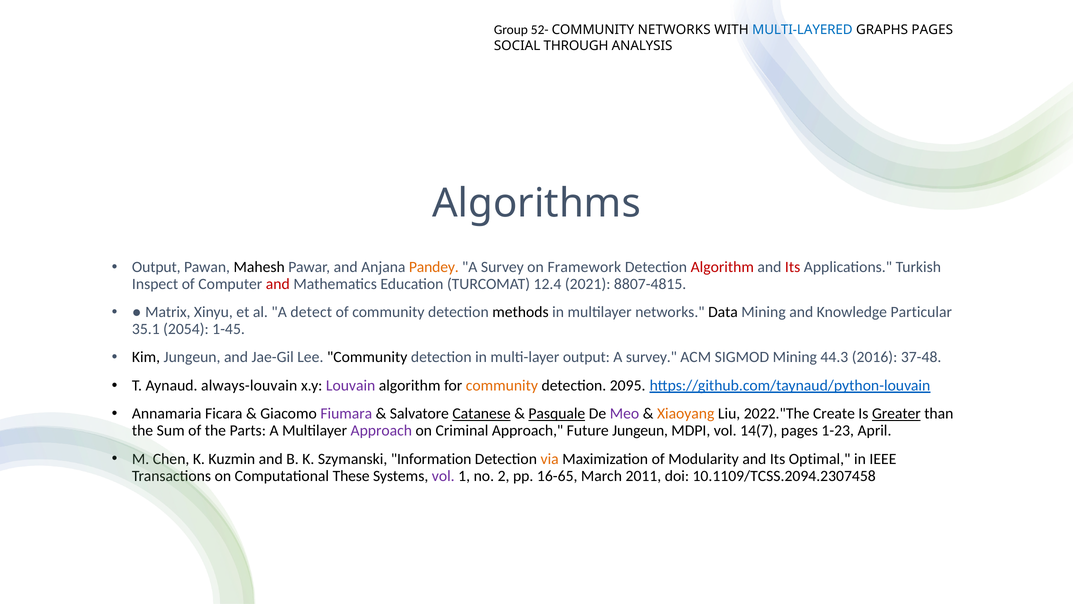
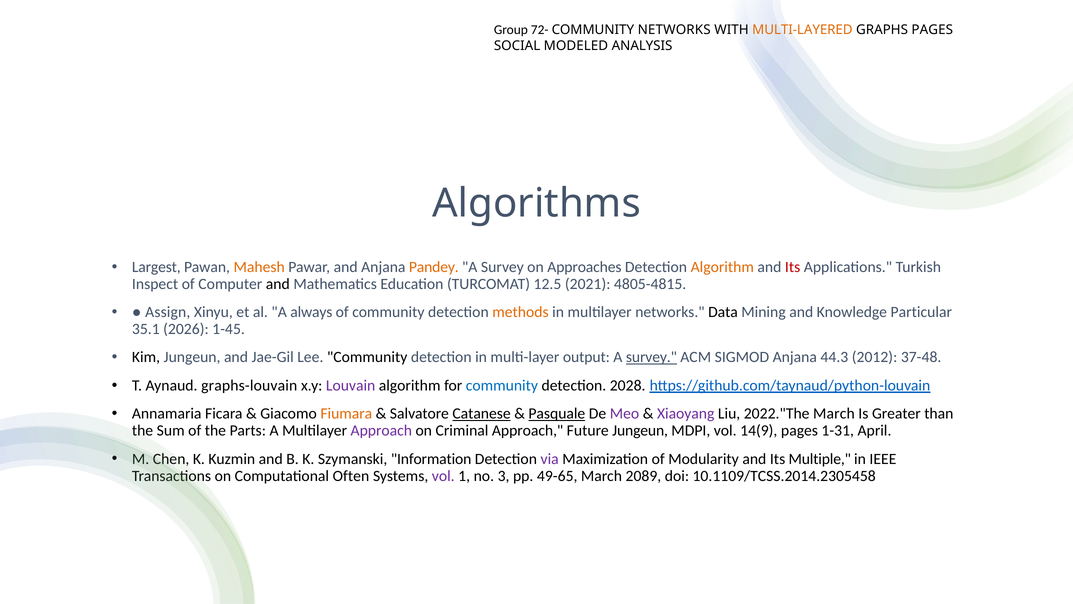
52-: 52- -> 72-
MULTI-LAYERED colour: blue -> orange
THROUGH: THROUGH -> MODELED
Output at (156, 267): Output -> Largest
Mahesh colour: black -> orange
Framework: Framework -> Approaches
Algorithm at (722, 267) colour: red -> orange
and at (278, 284) colour: red -> black
12.4: 12.4 -> 12.5
8807-4815: 8807-4815 -> 4805-4815
Matrix: Matrix -> Assign
detect: detect -> always
methods colour: black -> orange
2054: 2054 -> 2026
survey at (651, 357) underline: none -> present
SIGMOD Mining: Mining -> Anjana
2016: 2016 -> 2012
always-louvain: always-louvain -> graphs-louvain
community at (502, 385) colour: orange -> blue
2095: 2095 -> 2028
Fiumara colour: purple -> orange
Xiaoyang colour: orange -> purple
2022."The Create: Create -> March
Greater underline: present -> none
14(7: 14(7 -> 14(9
1-23: 1-23 -> 1-31
via colour: orange -> purple
Optimal: Optimal -> Multiple
These: These -> Often
2: 2 -> 3
16-65: 16-65 -> 49-65
2011: 2011 -> 2089
10.1109/TCSS.2094.2307458: 10.1109/TCSS.2094.2307458 -> 10.1109/TCSS.2014.2305458
